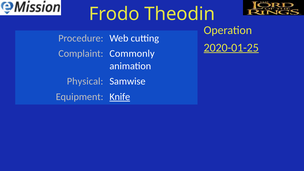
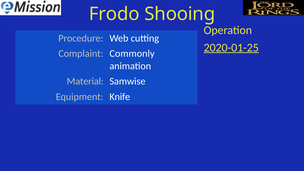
Theodin: Theodin -> Shooing
Physical: Physical -> Material
Knife underline: present -> none
